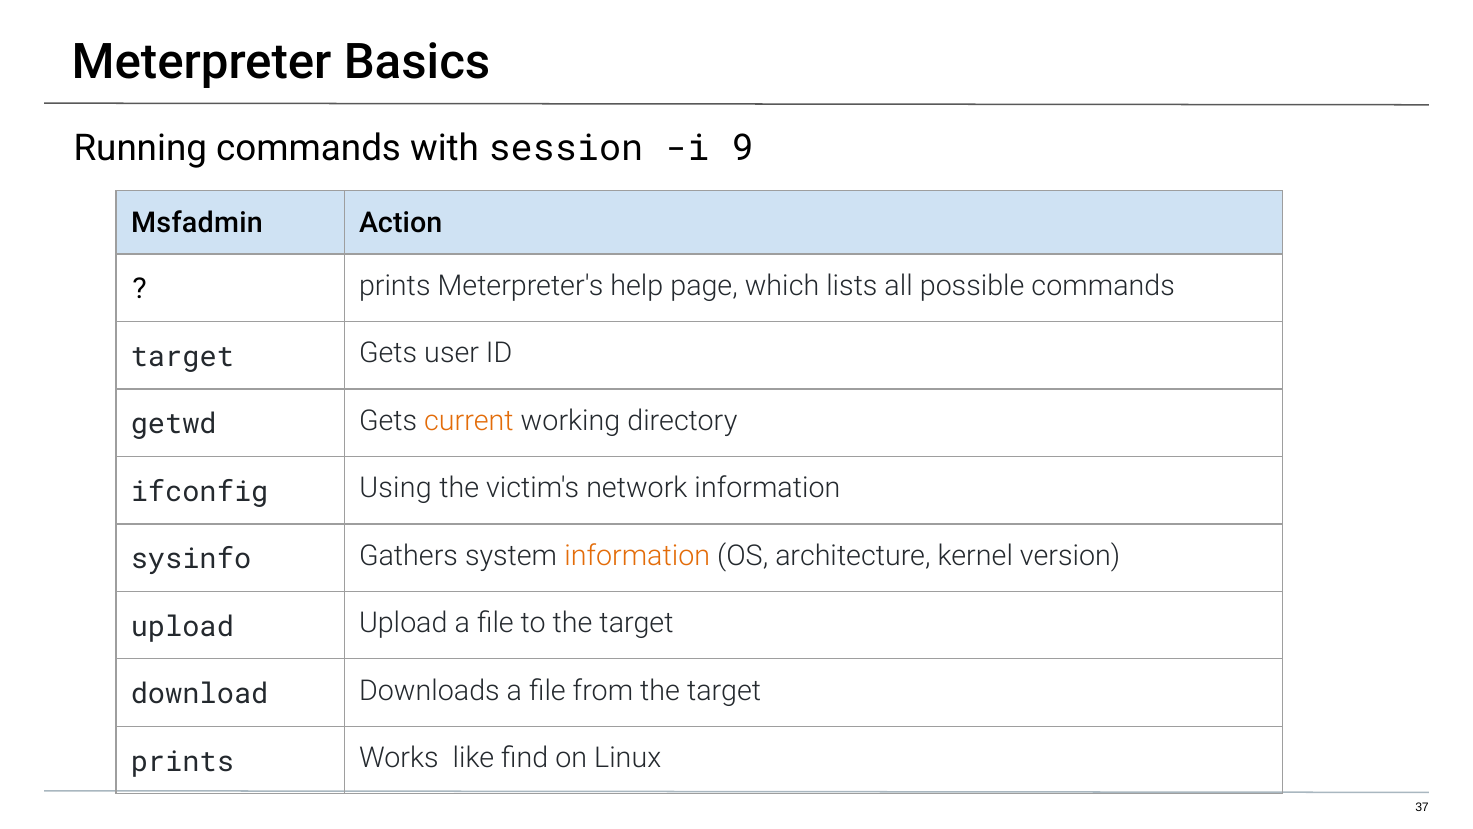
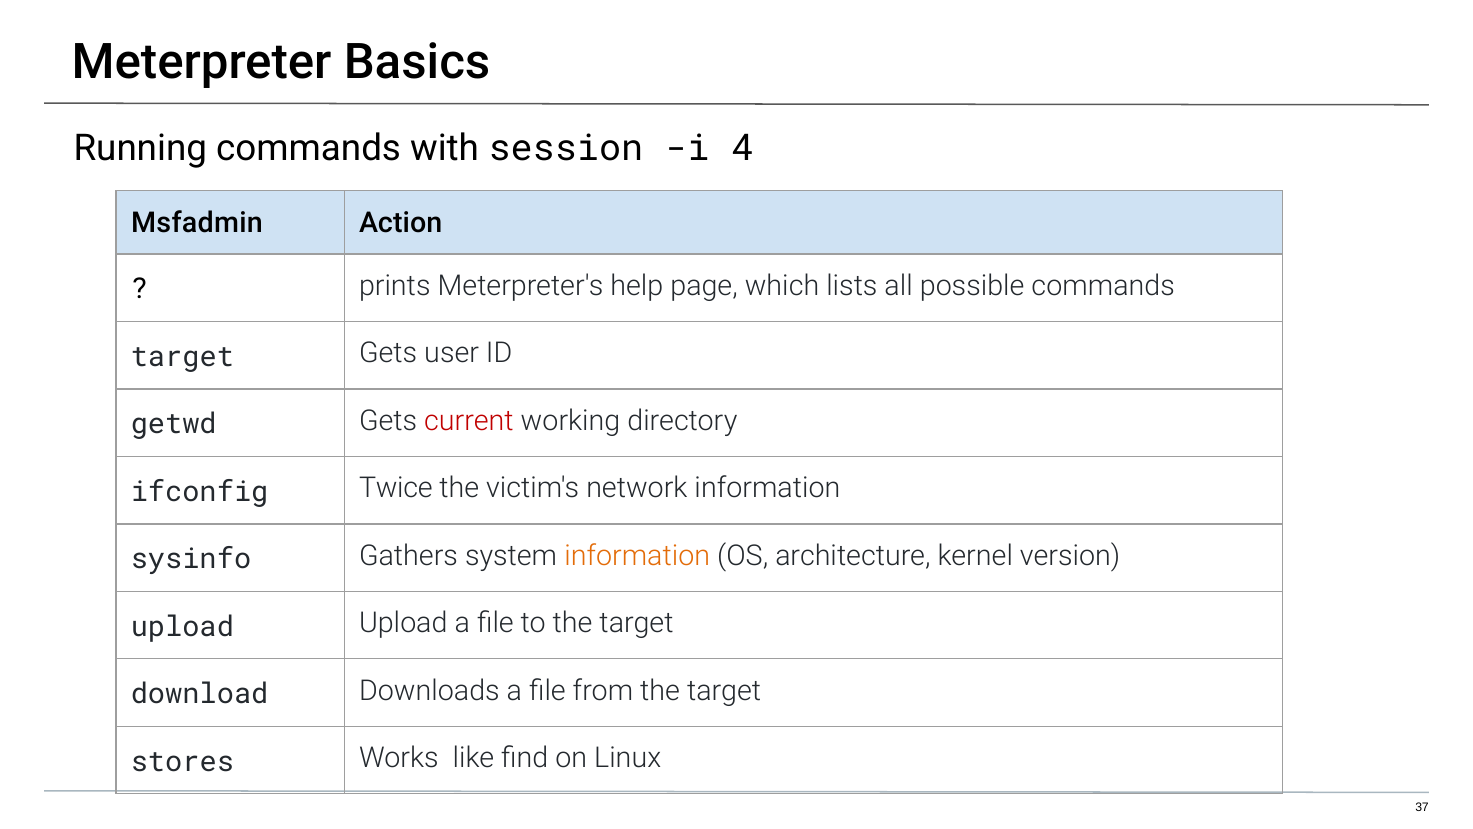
9: 9 -> 4
current colour: orange -> red
Using: Using -> Twice
prints at (182, 761): prints -> stores
